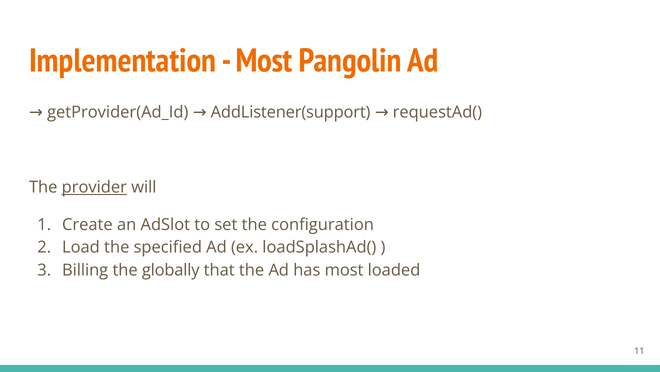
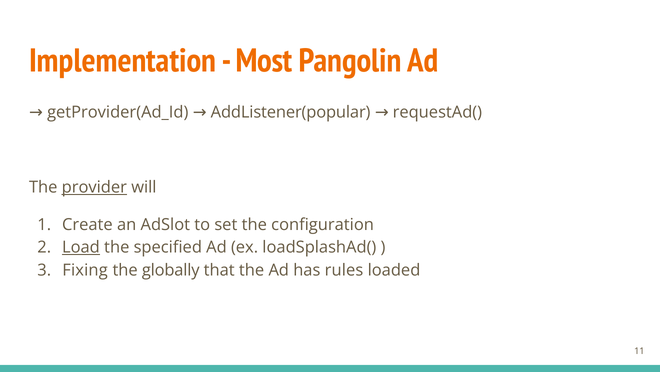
AddListener(support: AddListener(support -> AddListener(popular
Load underline: none -> present
Billing: Billing -> Fixing
has most: most -> rules
